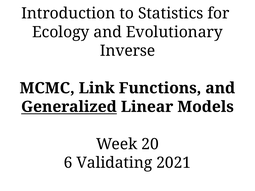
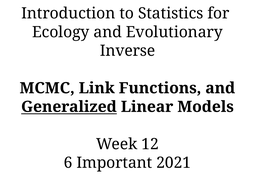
20: 20 -> 12
Validating: Validating -> Important
